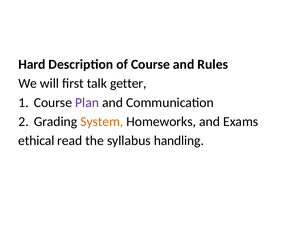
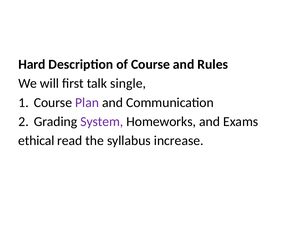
getter: getter -> single
System colour: orange -> purple
handling: handling -> increase
